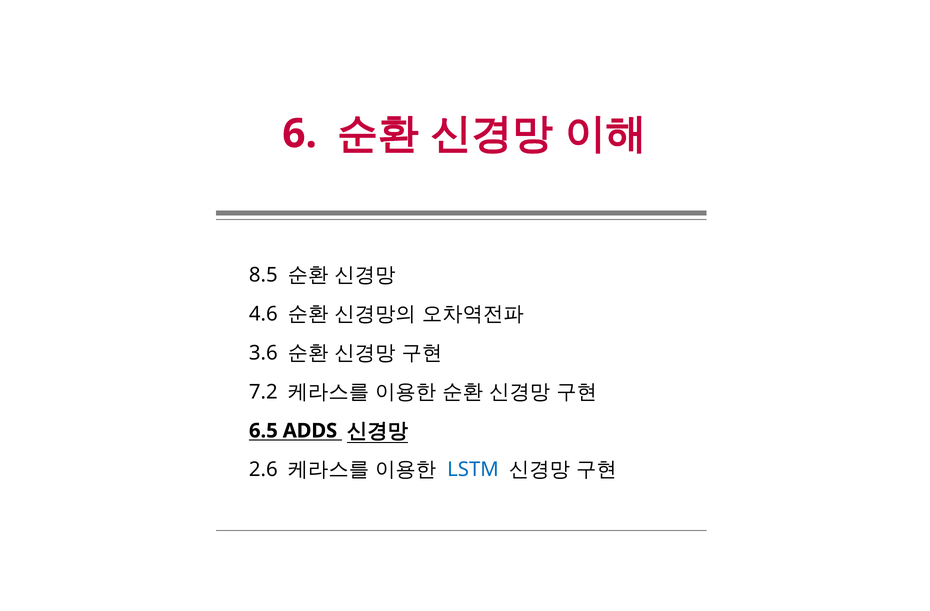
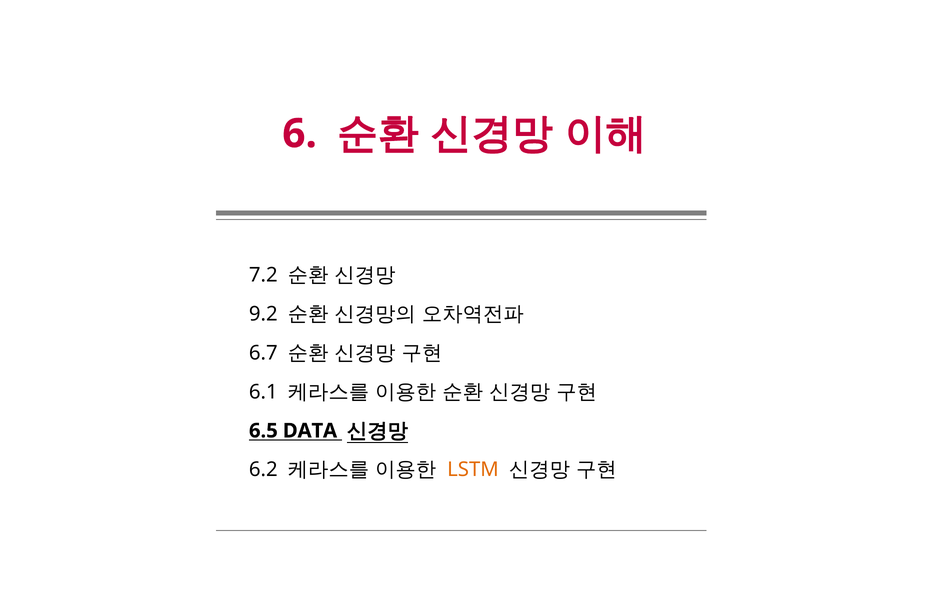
8.5: 8.5 -> 7.2
4.6: 4.6 -> 9.2
3.6: 3.6 -> 6.7
7.2: 7.2 -> 6.1
ADDS: ADDS -> DATA
2.6: 2.6 -> 6.2
LSTM colour: blue -> orange
